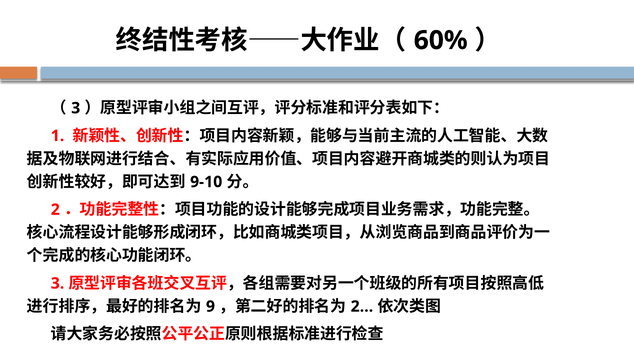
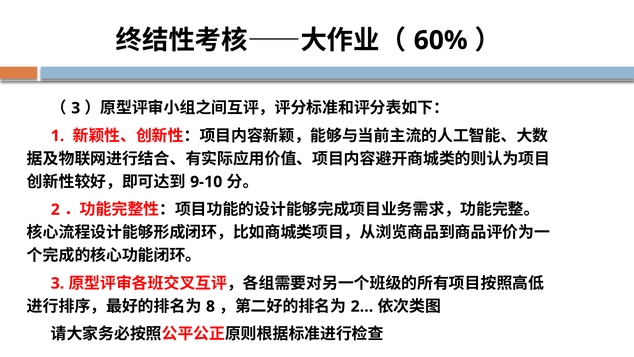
9: 9 -> 8
